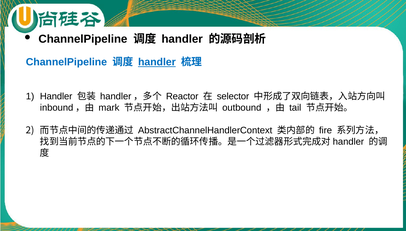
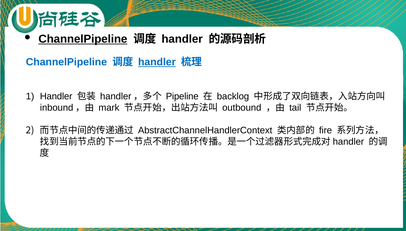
ChannelPipeline at (83, 39) underline: none -> present
Reactor: Reactor -> Pipeline
selector: selector -> backlog
